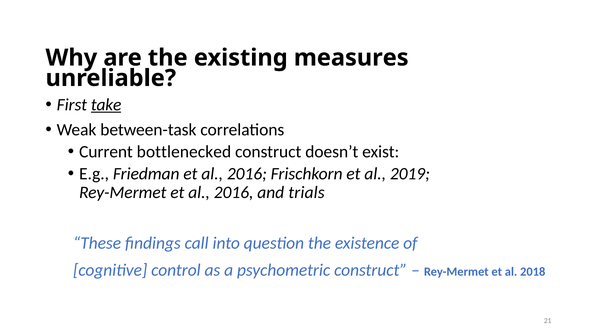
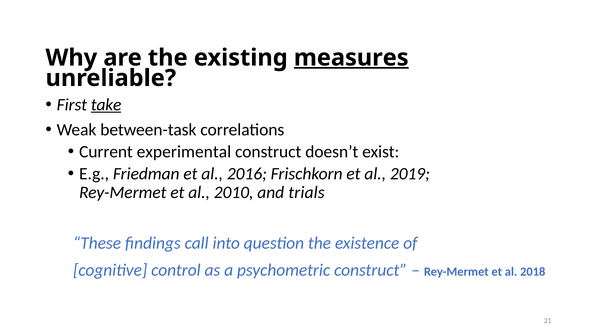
measures underline: none -> present
bottlenecked: bottlenecked -> experimental
Rey-Mermet et al 2016: 2016 -> 2010
